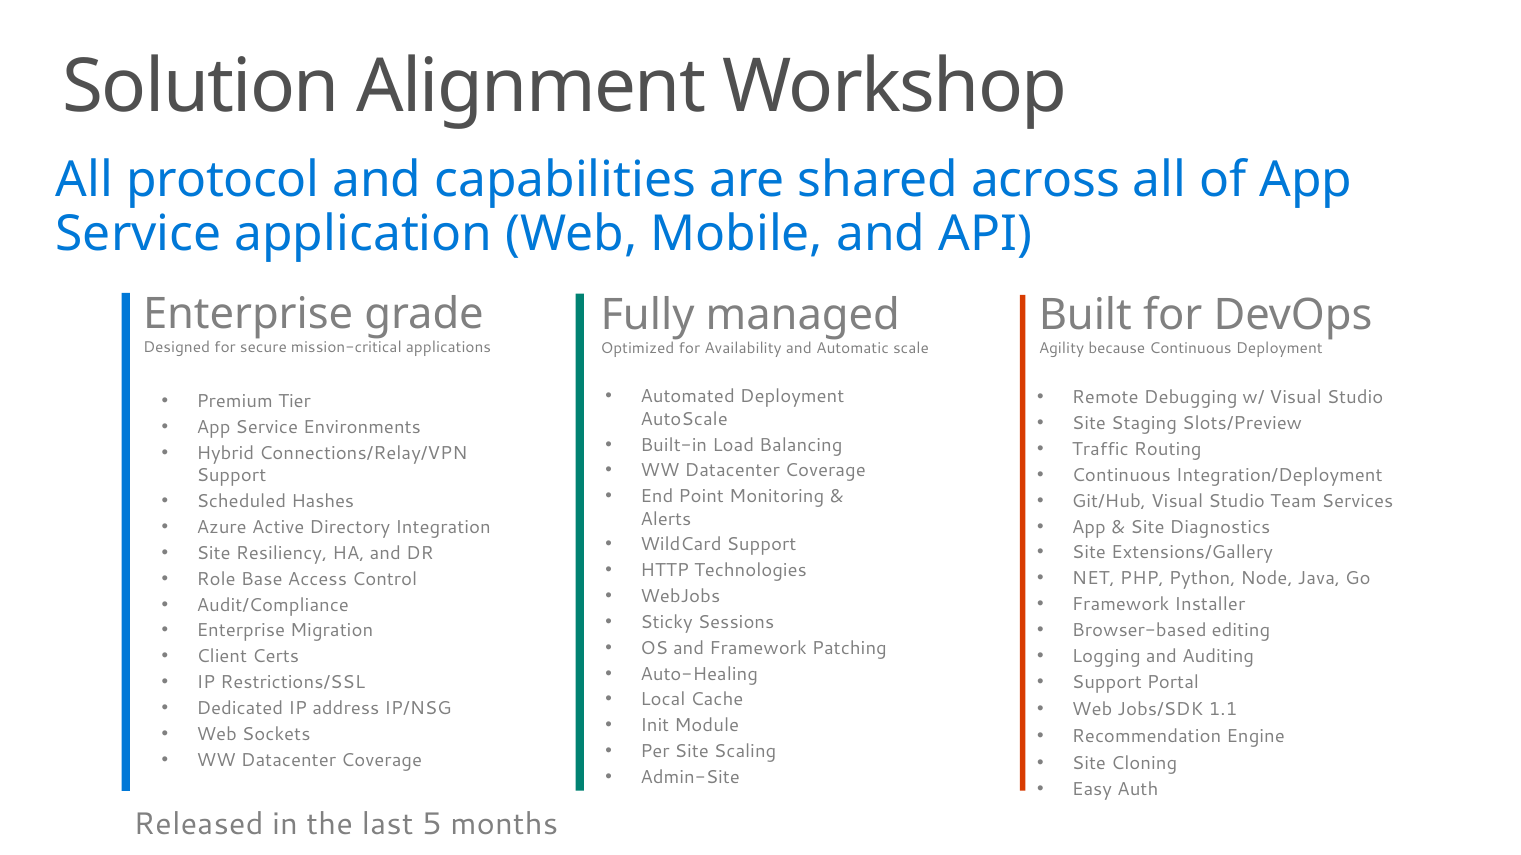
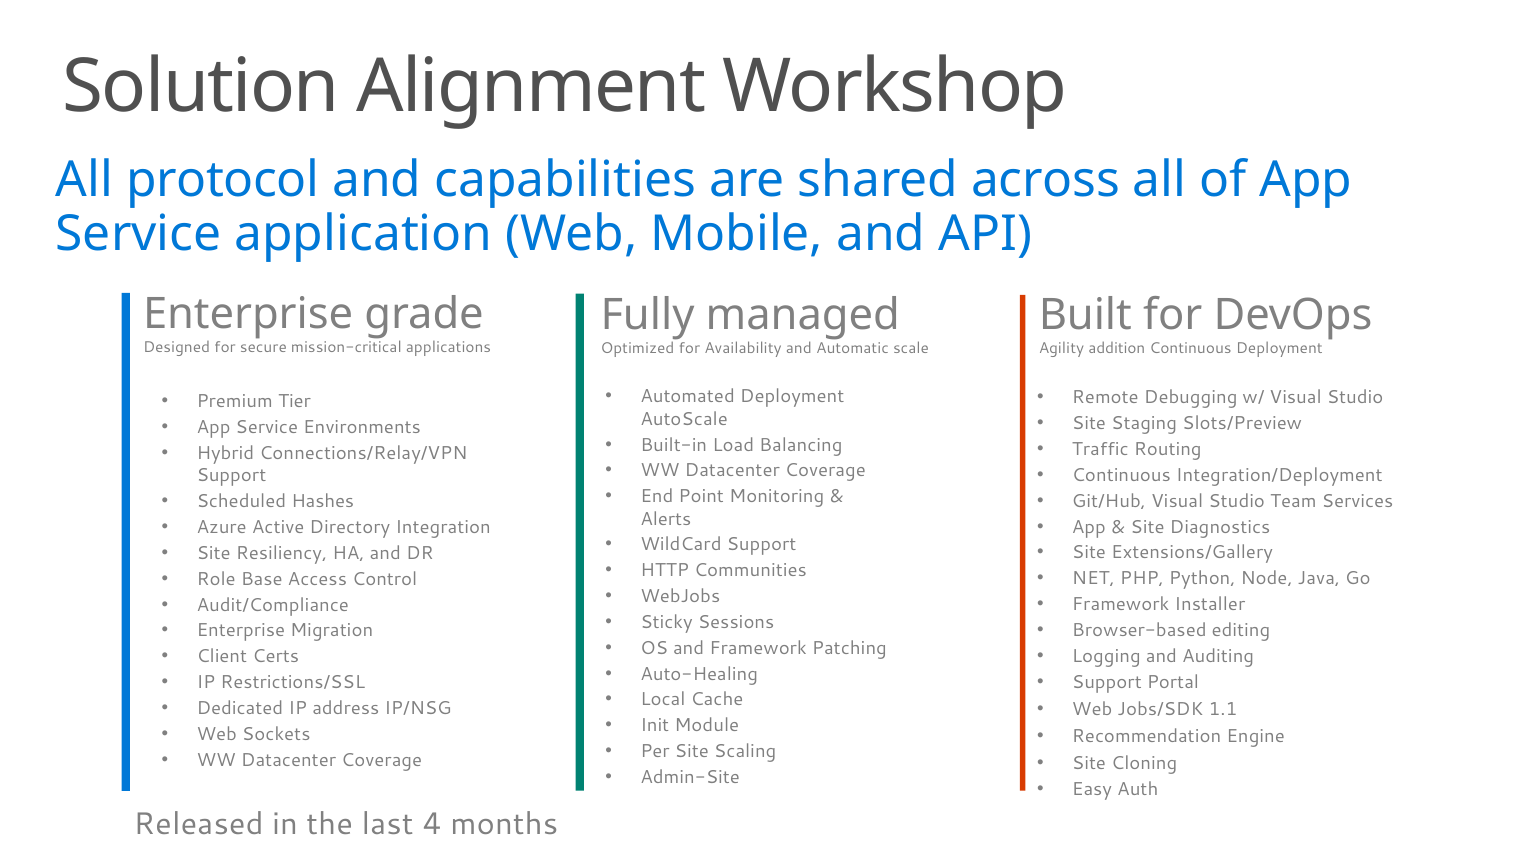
because: because -> addition
Technologies: Technologies -> Communities
5: 5 -> 4
